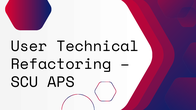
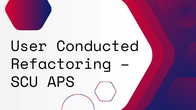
Technical: Technical -> Conducted
